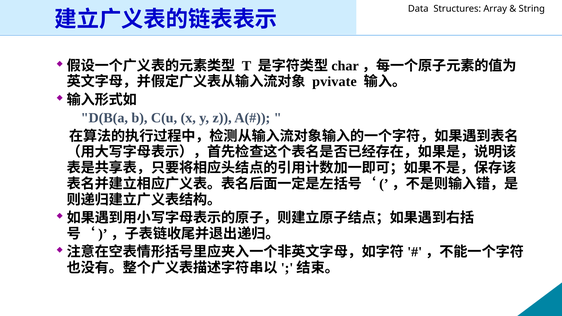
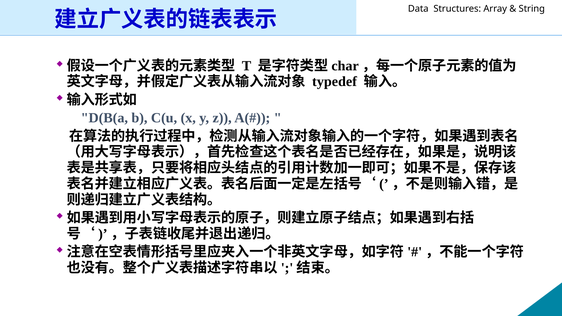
pvivate: pvivate -> typedef
